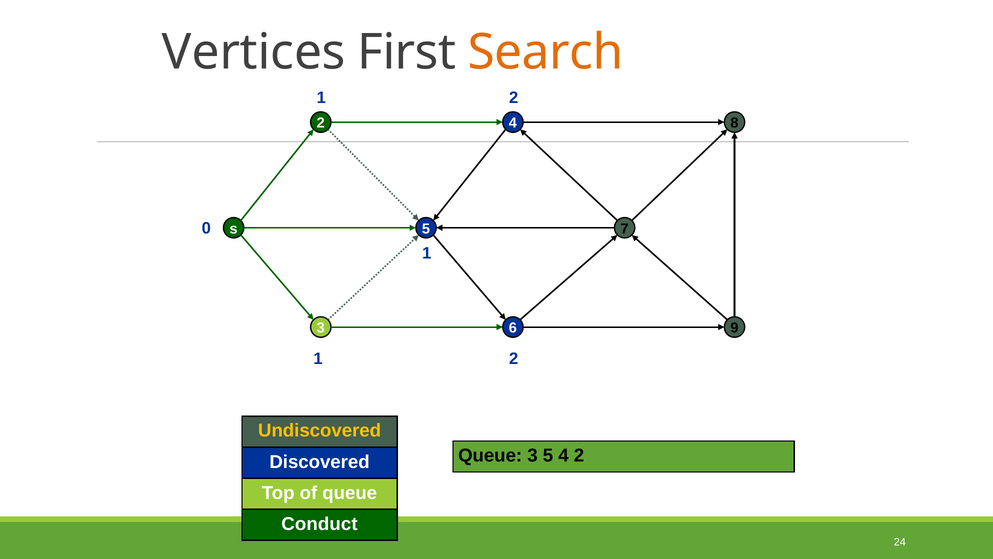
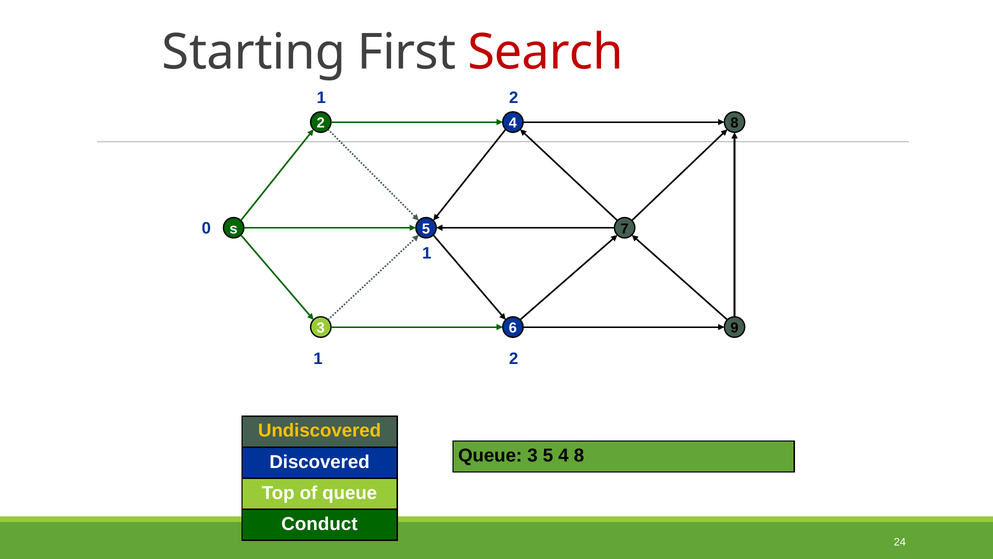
Vertices: Vertices -> Starting
Search colour: orange -> red
4 2: 2 -> 8
